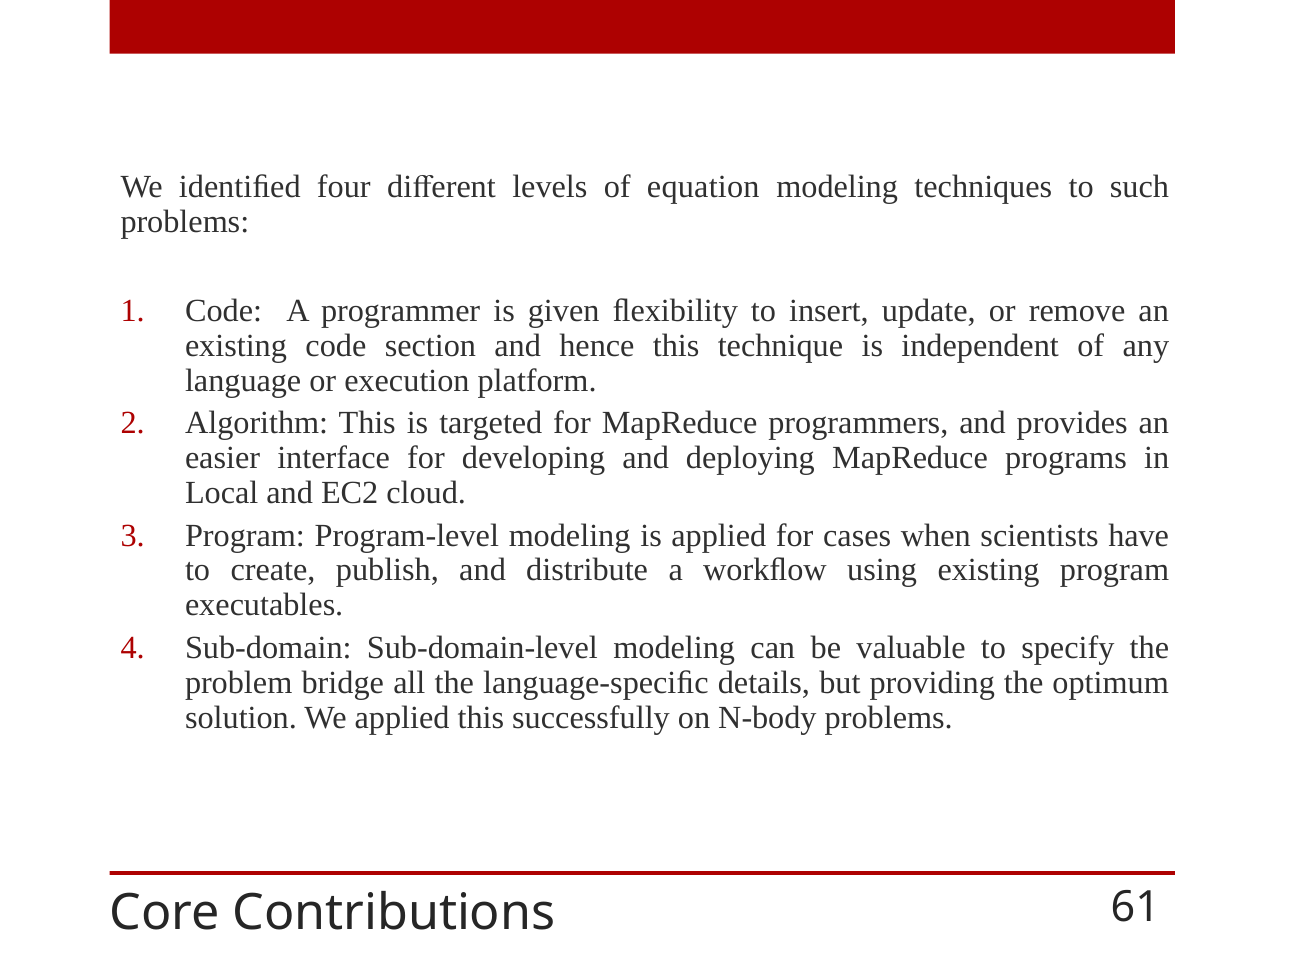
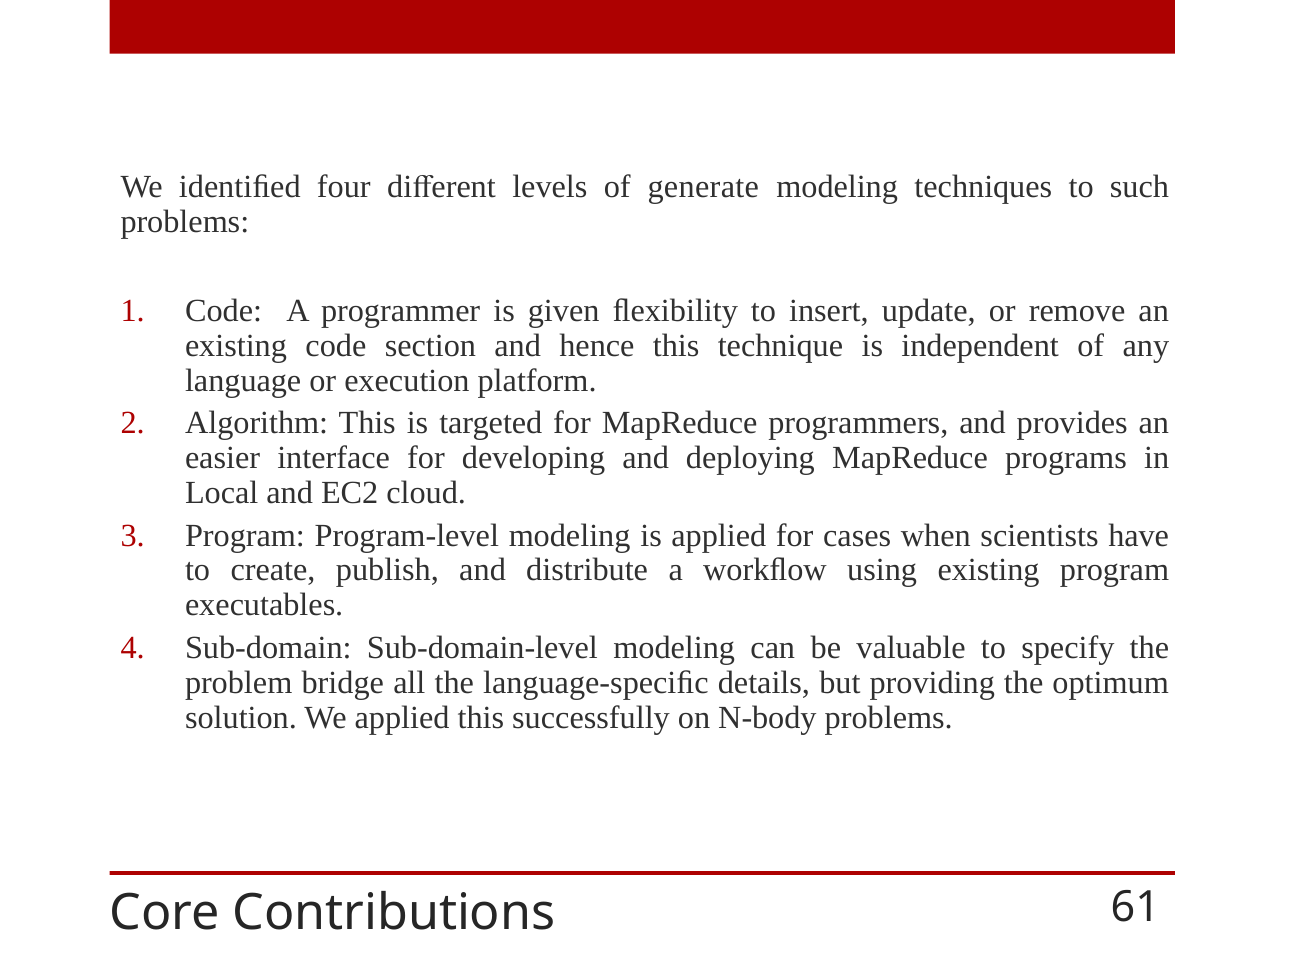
equation: equation -> generate
